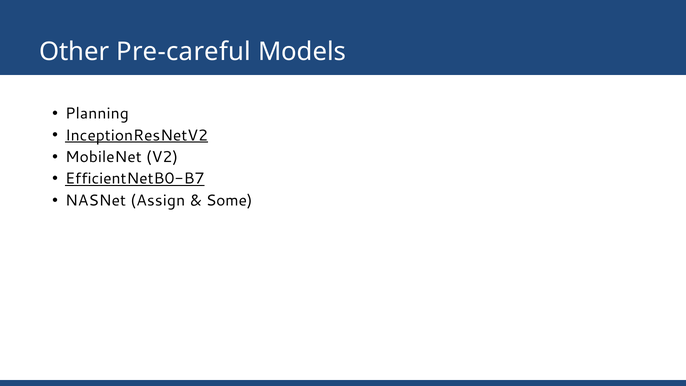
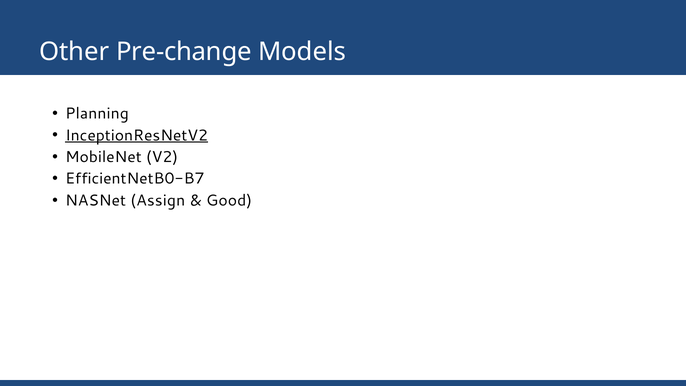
Pre-careful: Pre-careful -> Pre-change
EfficientNetB0-B7 underline: present -> none
Some: Some -> Good
